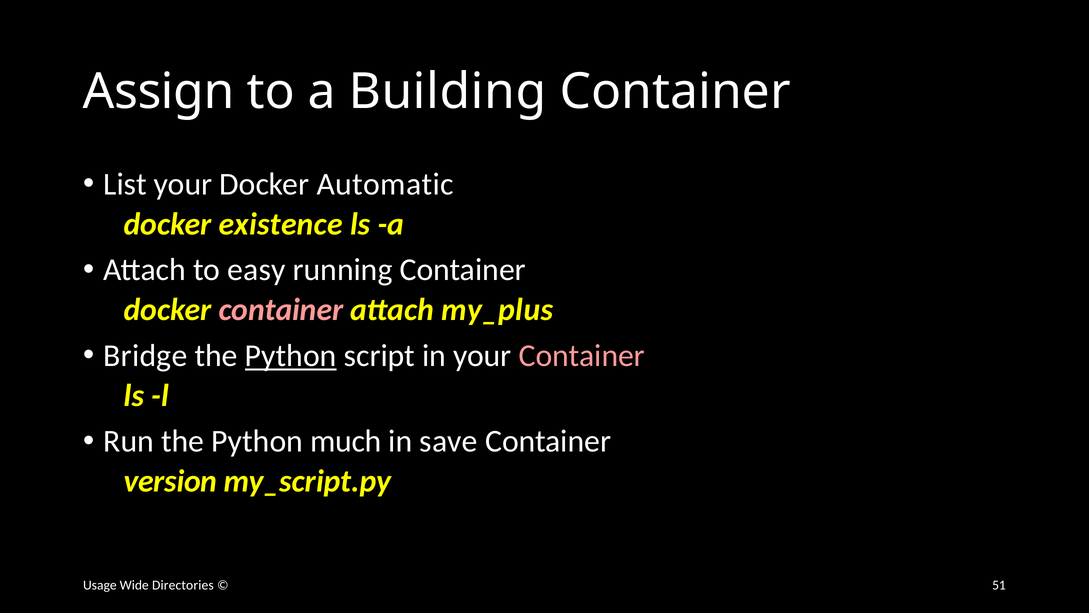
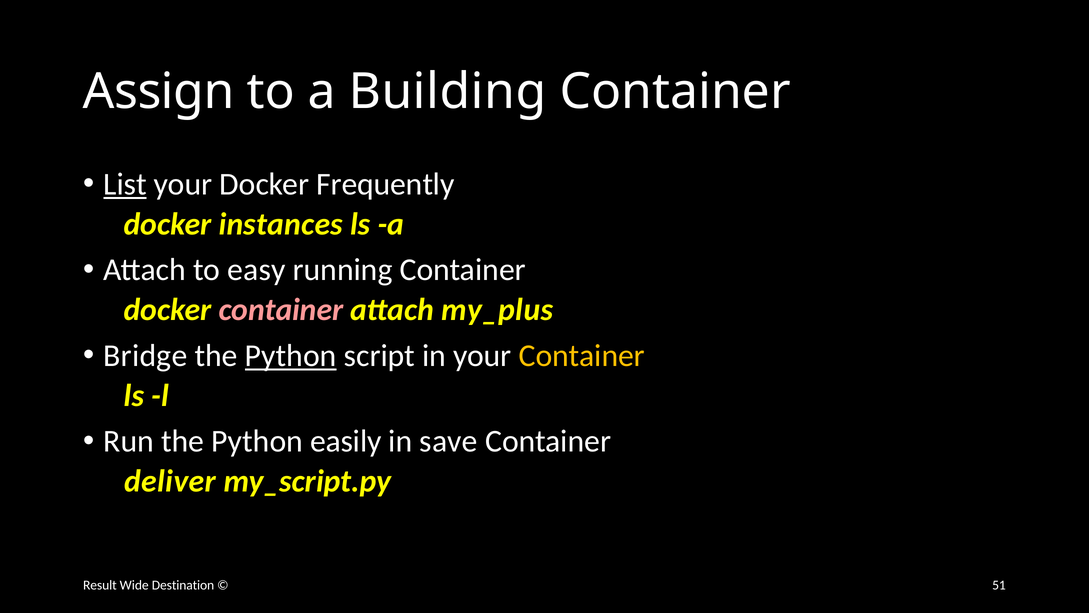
List underline: none -> present
Automatic: Automatic -> Frequently
existence: existence -> instances
Container at (582, 355) colour: pink -> yellow
much: much -> easily
version: version -> deliver
Usage: Usage -> Result
Directories: Directories -> Destination
